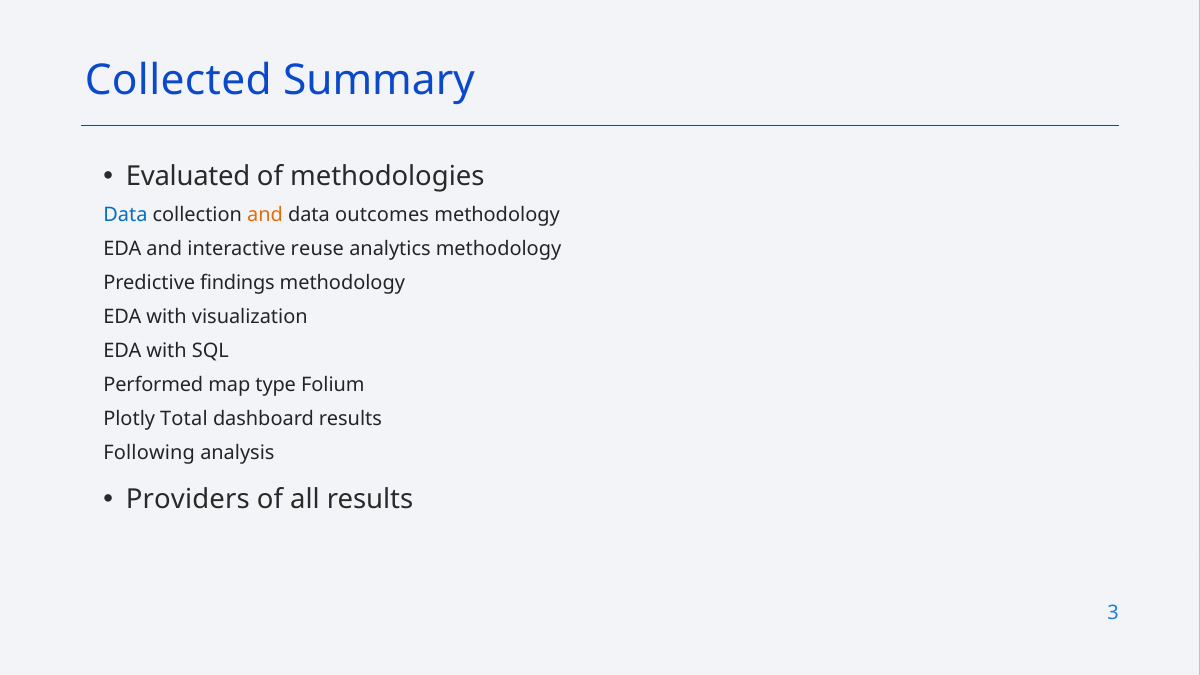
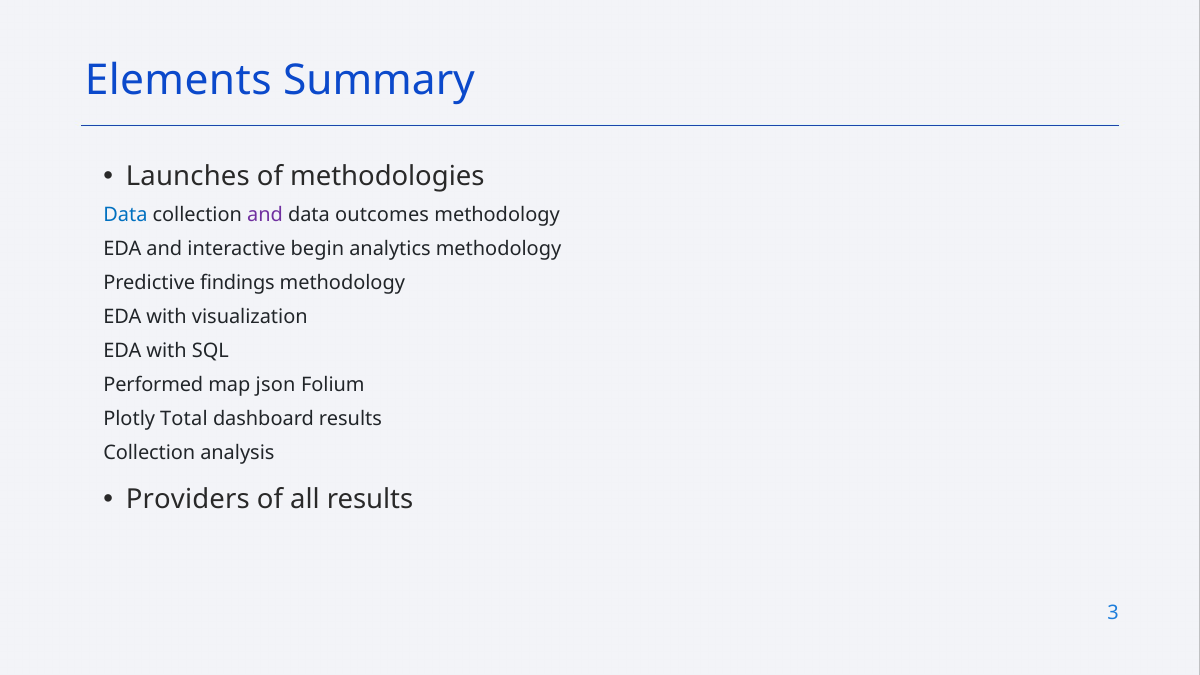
Collected: Collected -> Elements
Evaluated: Evaluated -> Launches
and at (265, 215) colour: orange -> purple
reuse: reuse -> begin
type: type -> json
Following at (149, 453): Following -> Collection
